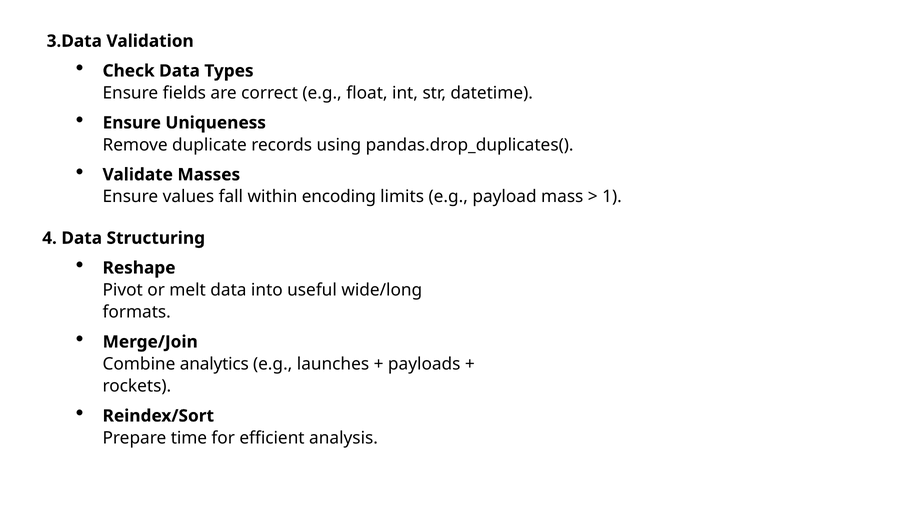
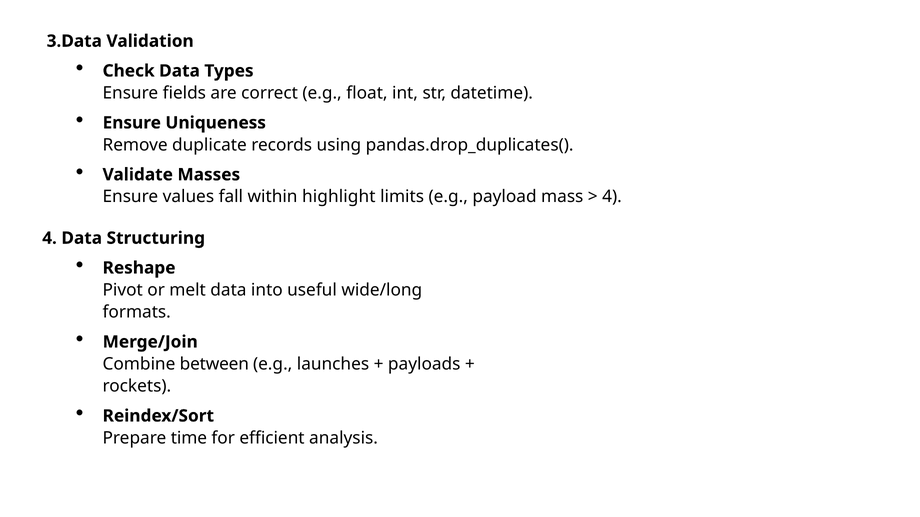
encoding: encoding -> highlight
1 at (612, 197): 1 -> 4
analytics: analytics -> between
